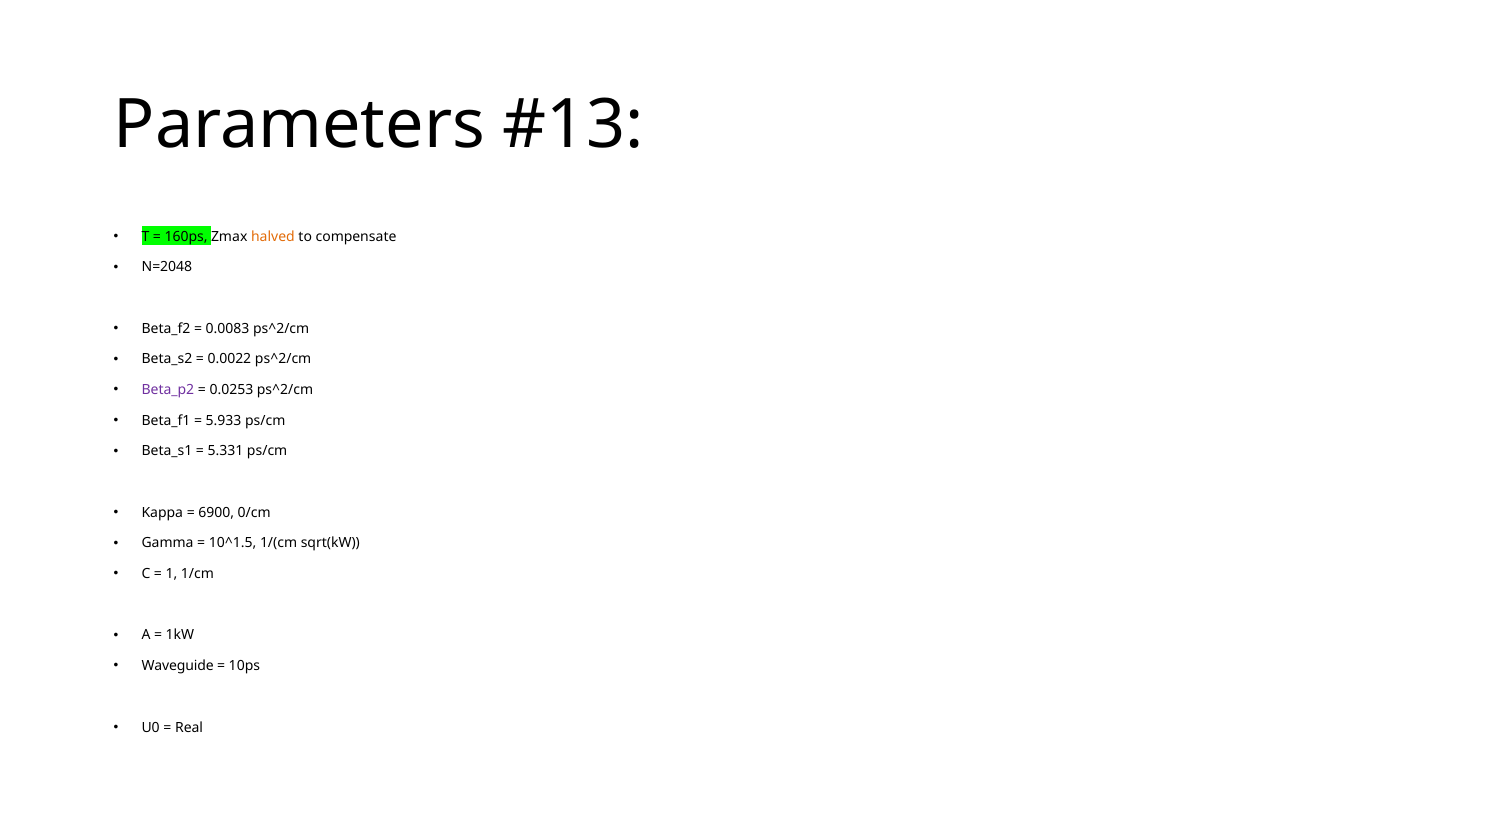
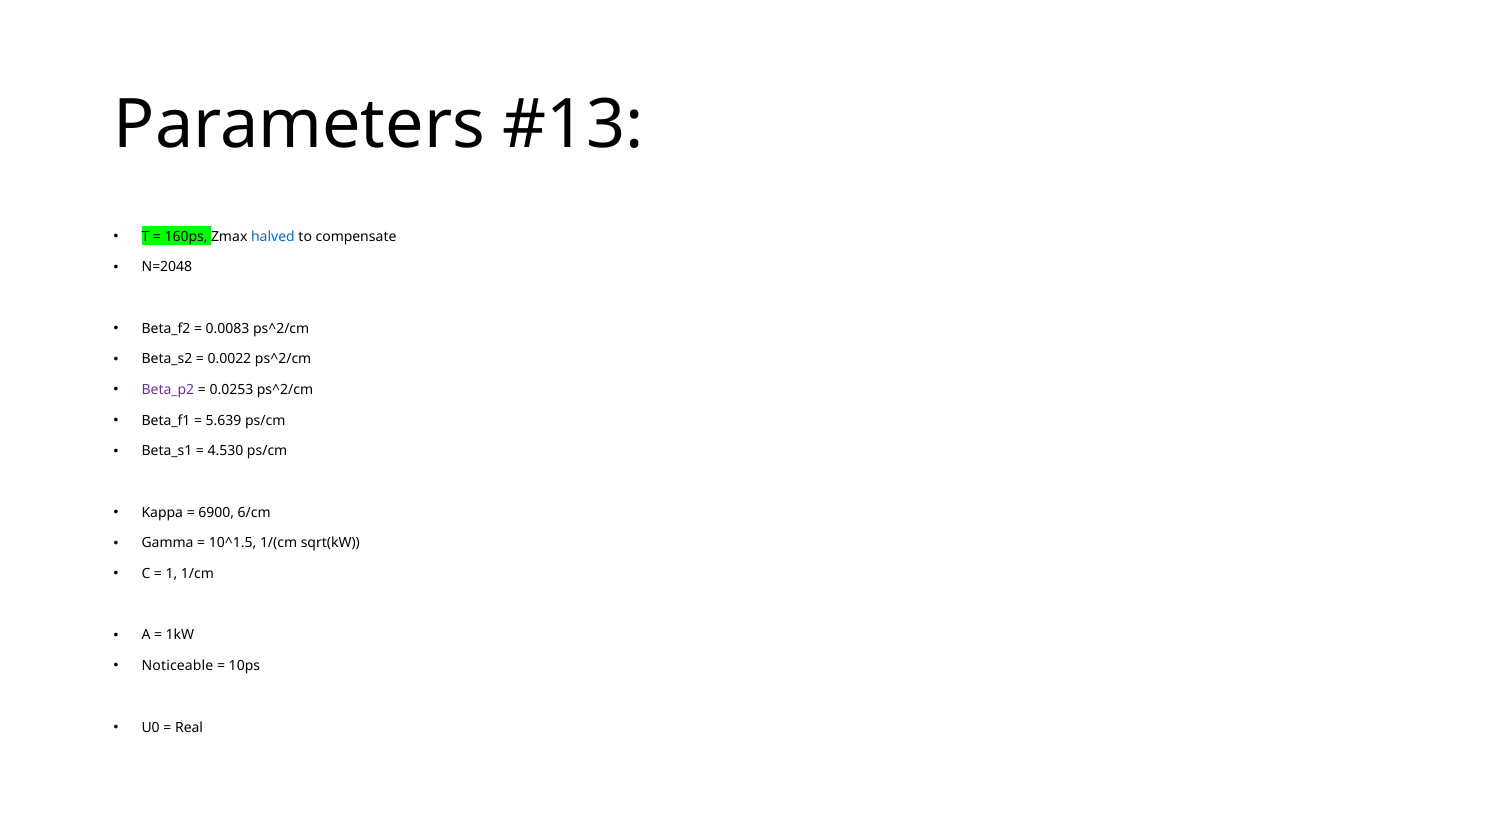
halved colour: orange -> blue
5.933: 5.933 -> 5.639
5.331: 5.331 -> 4.530
0/cm: 0/cm -> 6/cm
Waveguide: Waveguide -> Noticeable
